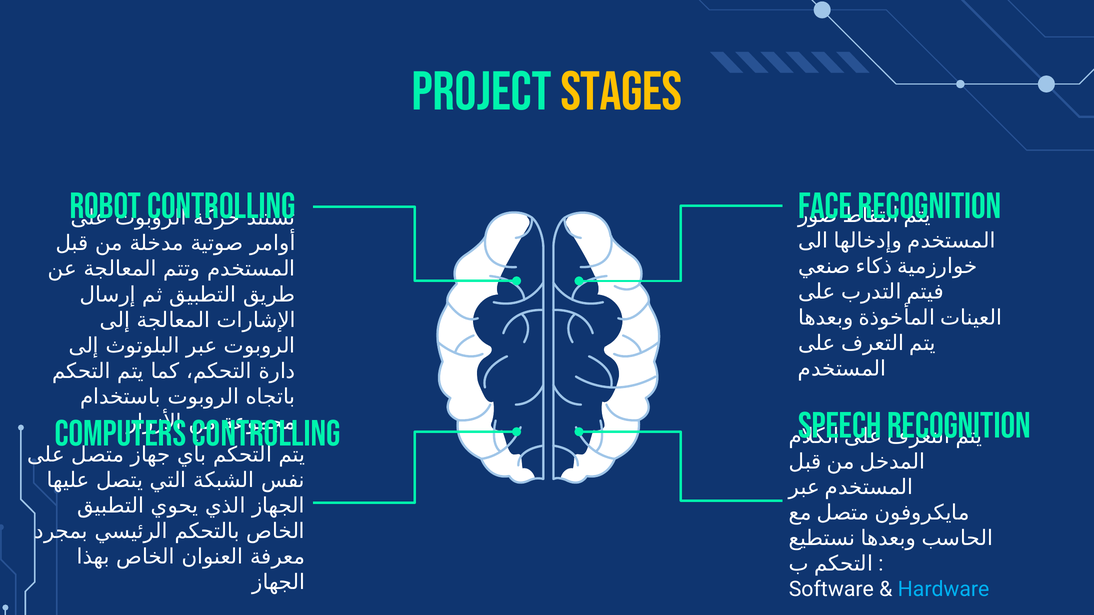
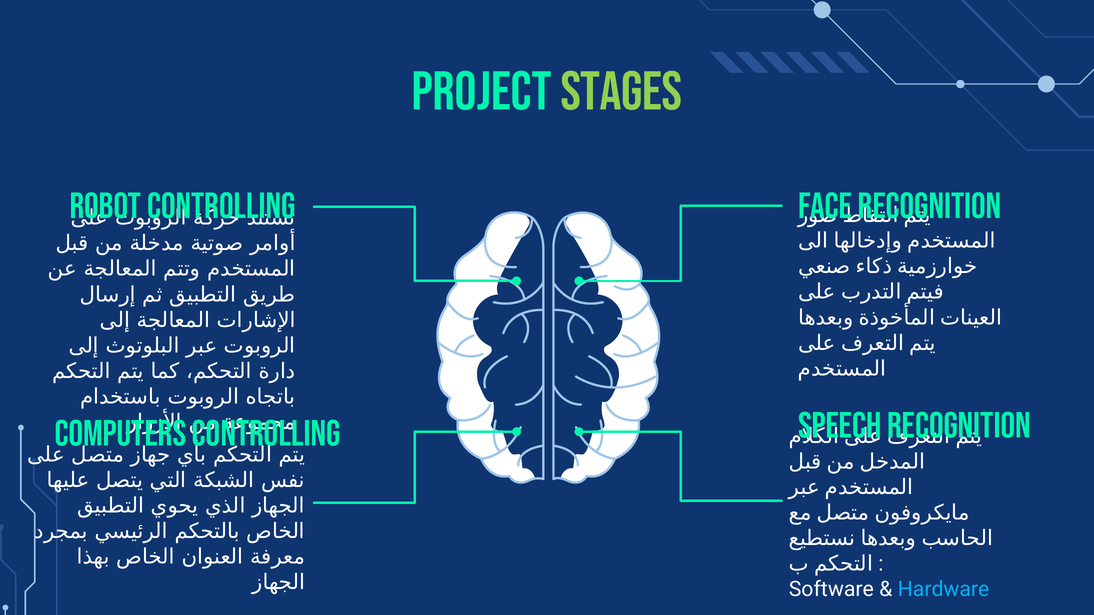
STAGES colour: yellow -> light green
